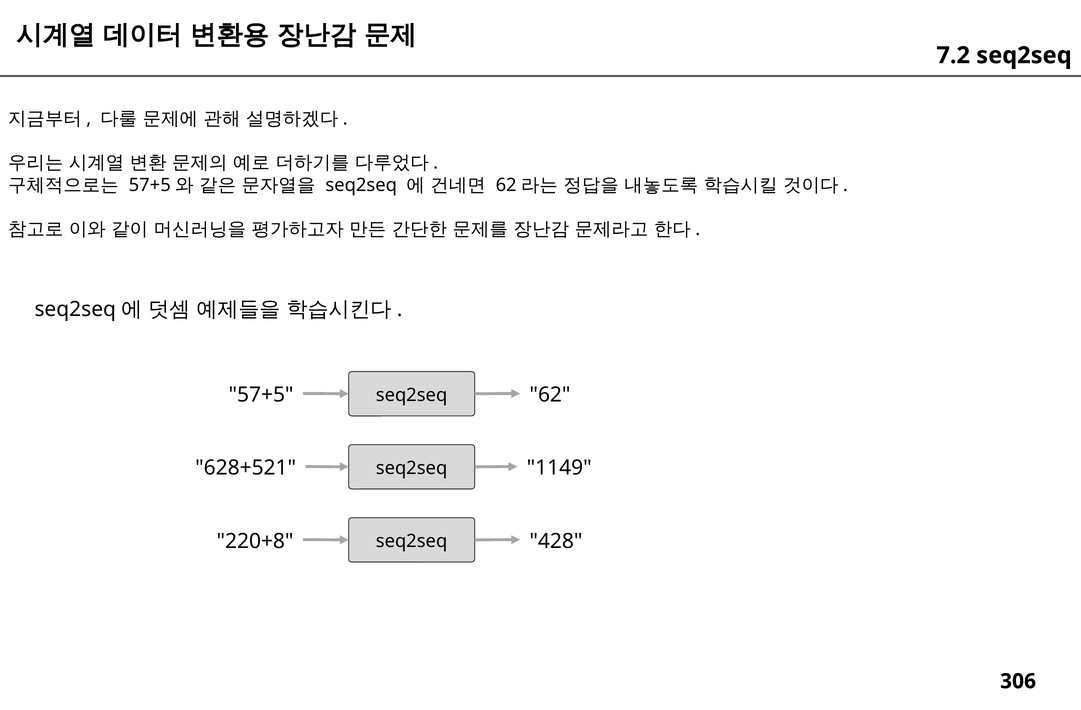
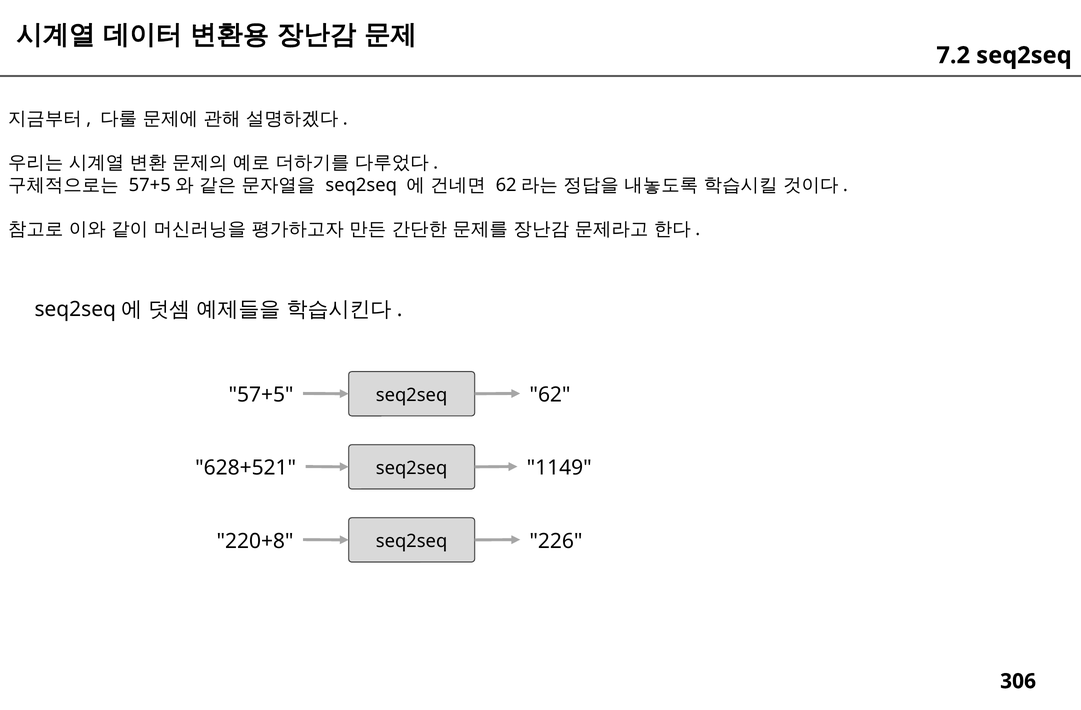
428: 428 -> 226
